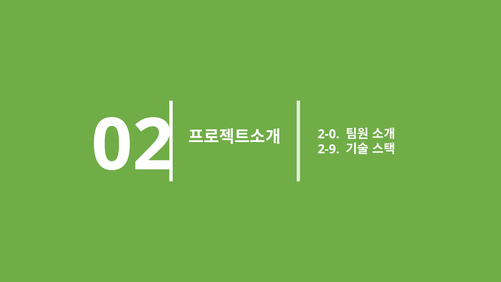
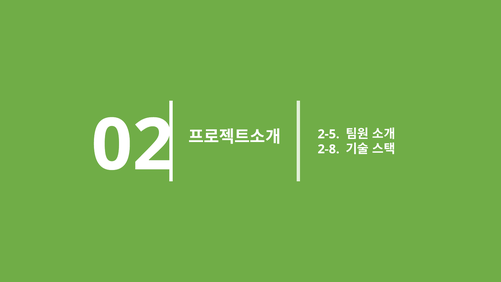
2-0: 2-0 -> 2-5
2-9: 2-9 -> 2-8
